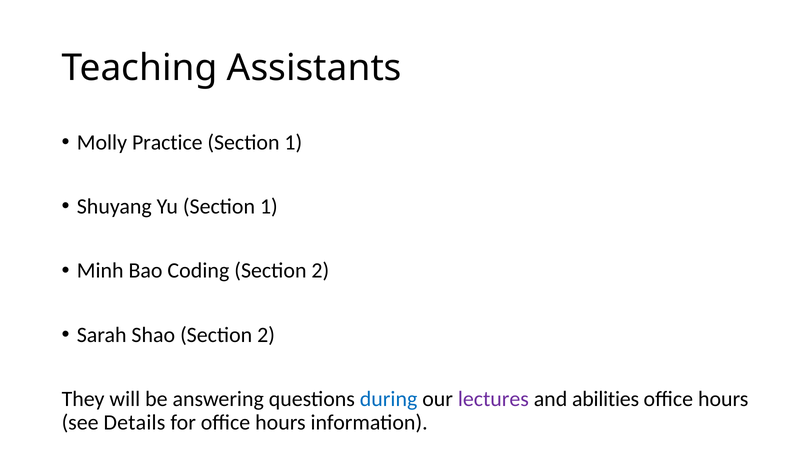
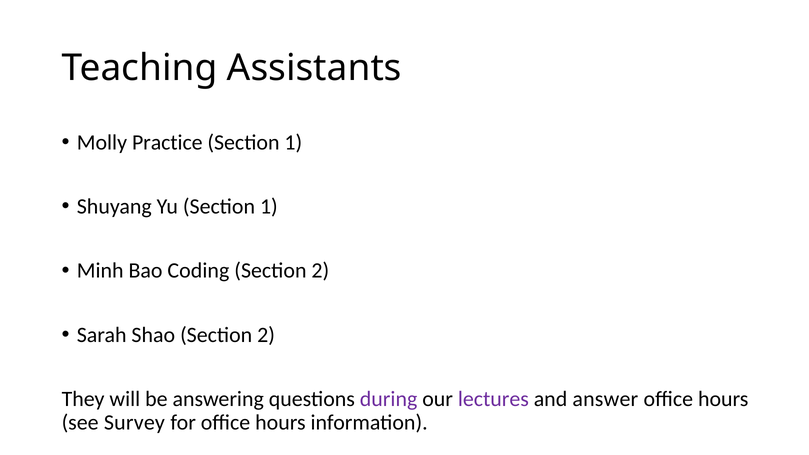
during colour: blue -> purple
abilities: abilities -> answer
Details: Details -> Survey
